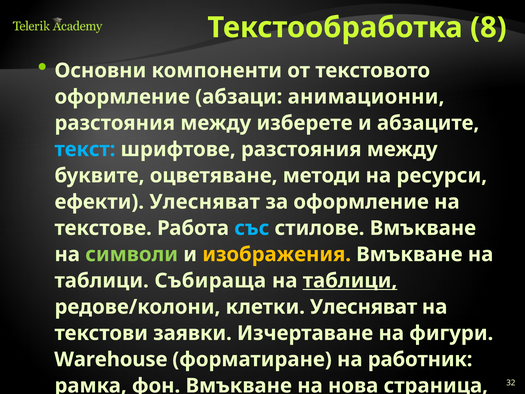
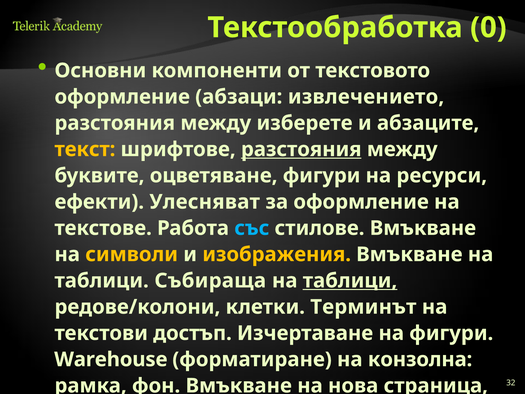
8: 8 -> 0
анимационни: анимационни -> извлечението
текст colour: light blue -> yellow
разстояния at (301, 149) underline: none -> present
оцветяване методи: методи -> фигури
символи colour: light green -> yellow
клетки Улесняват: Улесняват -> Терминът
заявки: заявки -> достъп
работник: работник -> конзолна
